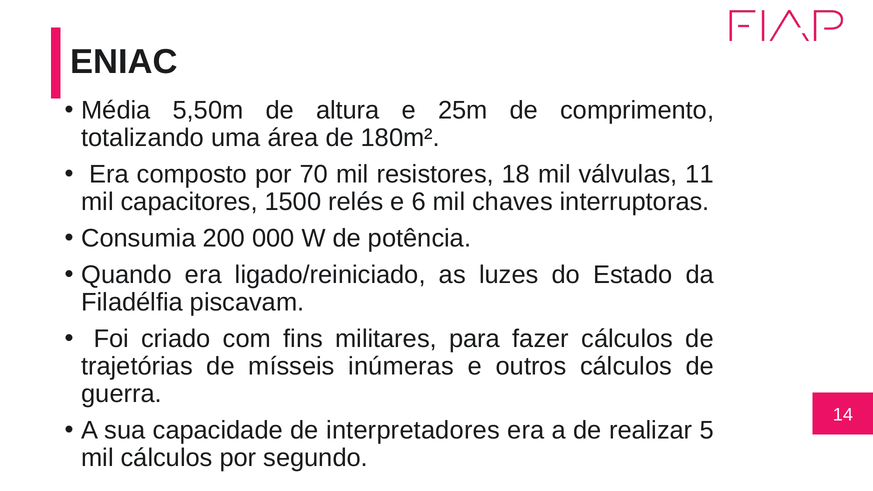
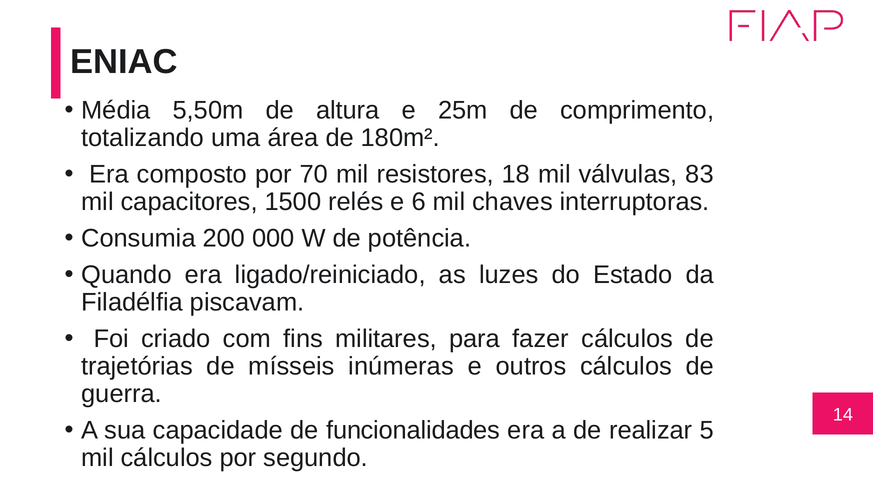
11: 11 -> 83
interpretadores: interpretadores -> funcionalidades
